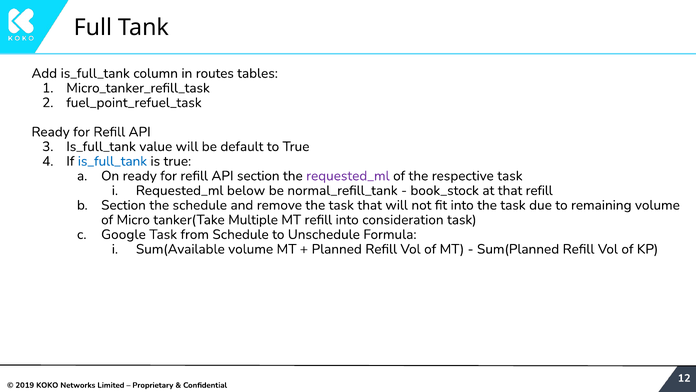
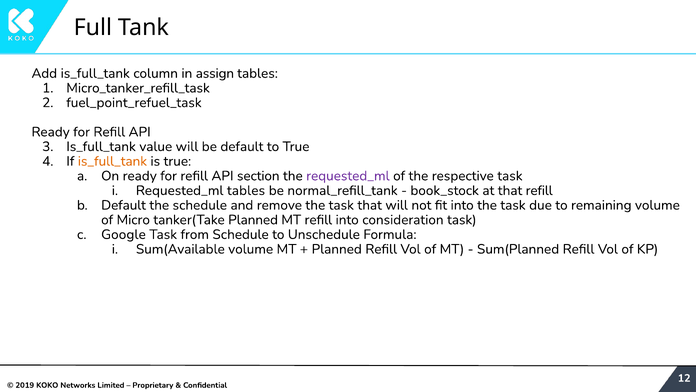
routes: routes -> assign
is_full_tank at (112, 161) colour: blue -> orange
Requested_ml below: below -> tables
Section at (123, 205): Section -> Default
tanker(Take Multiple: Multiple -> Planned
